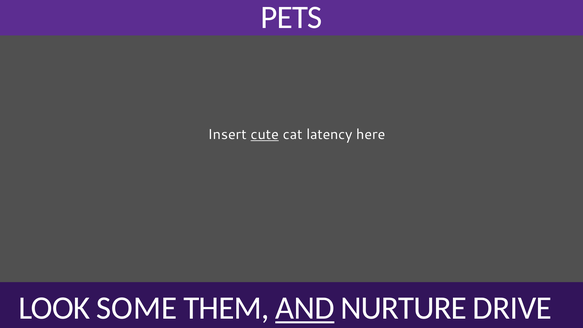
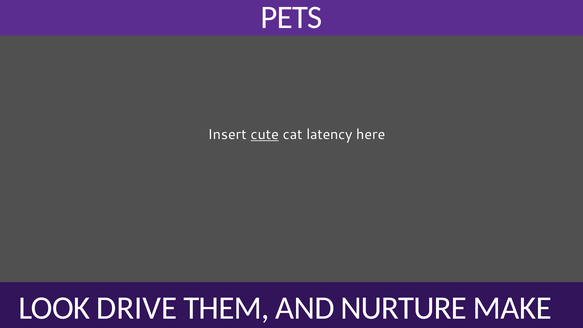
SOME: SOME -> DRIVE
AND underline: present -> none
DRIVE: DRIVE -> MAKE
